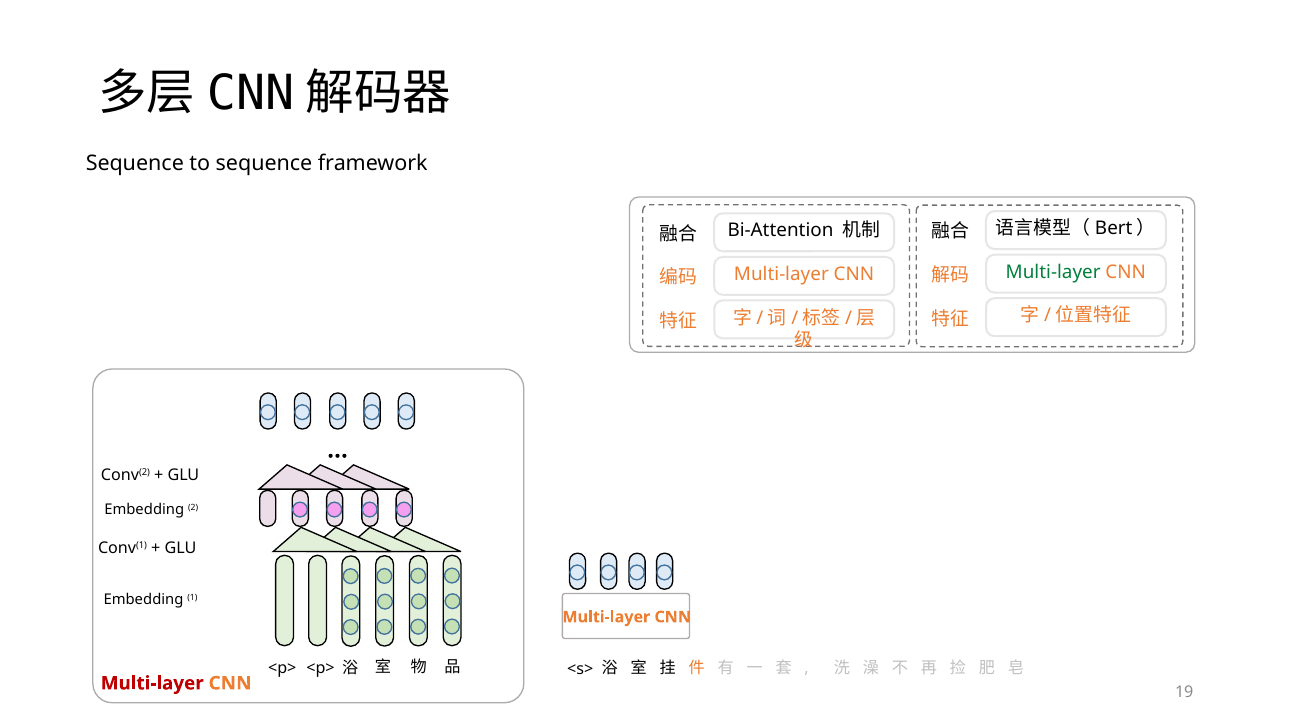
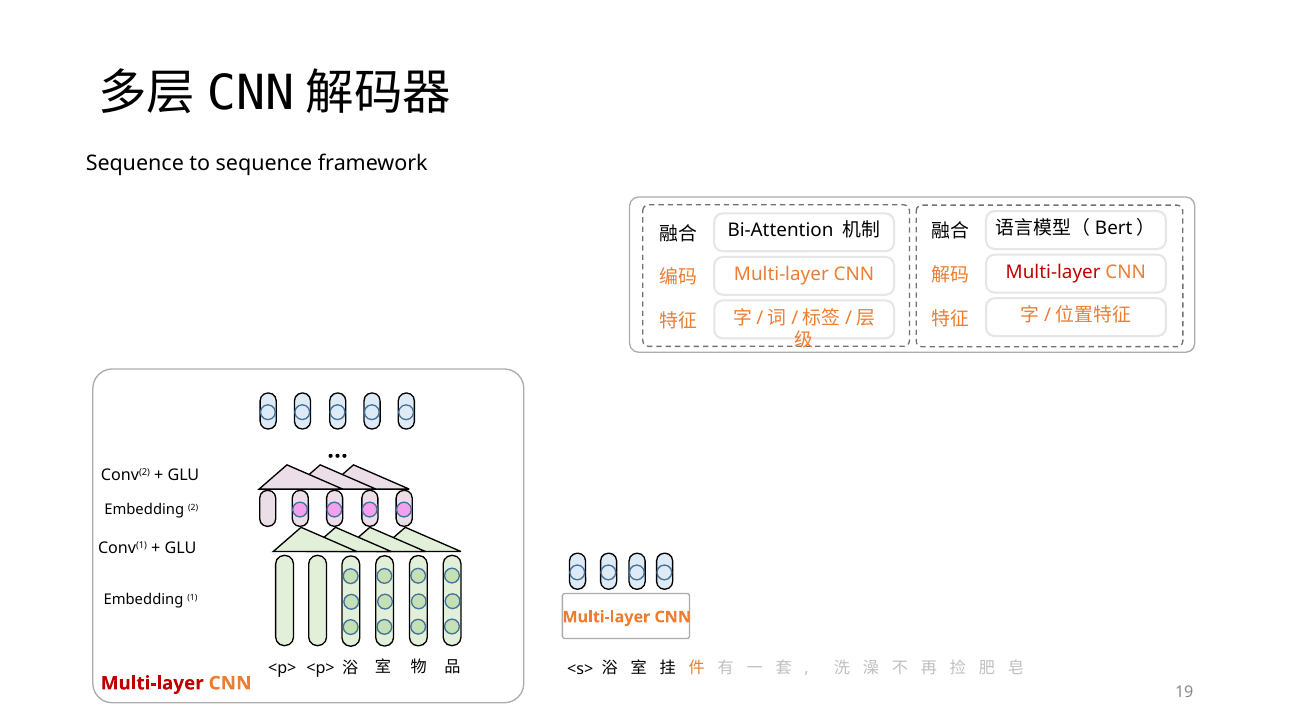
Multi-layer at (1053, 272) colour: green -> red
